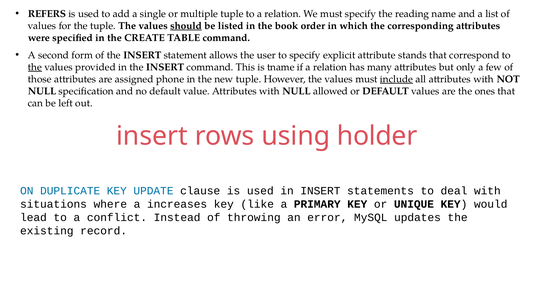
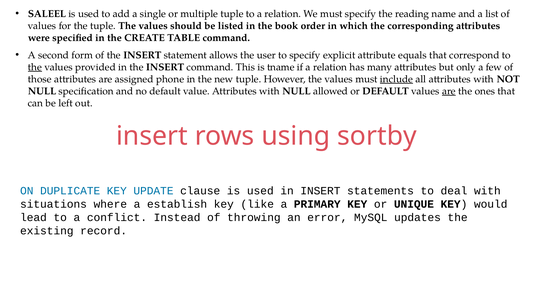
REFERS: REFERS -> SALEEL
should underline: present -> none
stands: stands -> equals
are at (449, 91) underline: none -> present
holder: holder -> sortby
increases: increases -> establish
